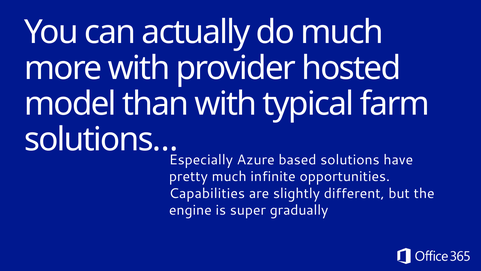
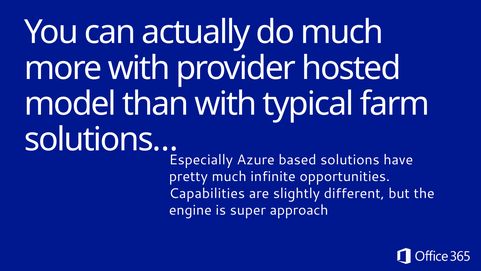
gradually: gradually -> approach
